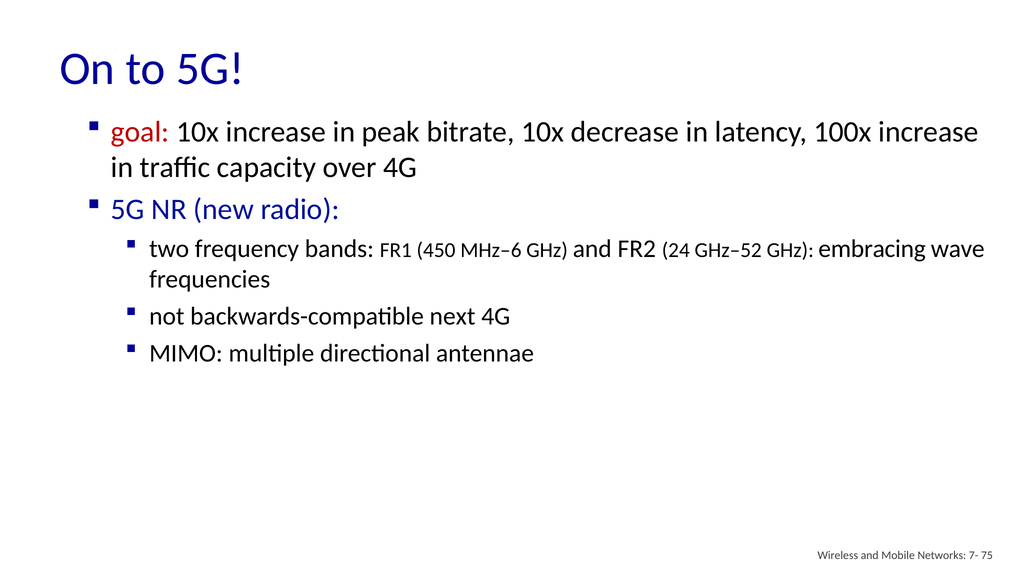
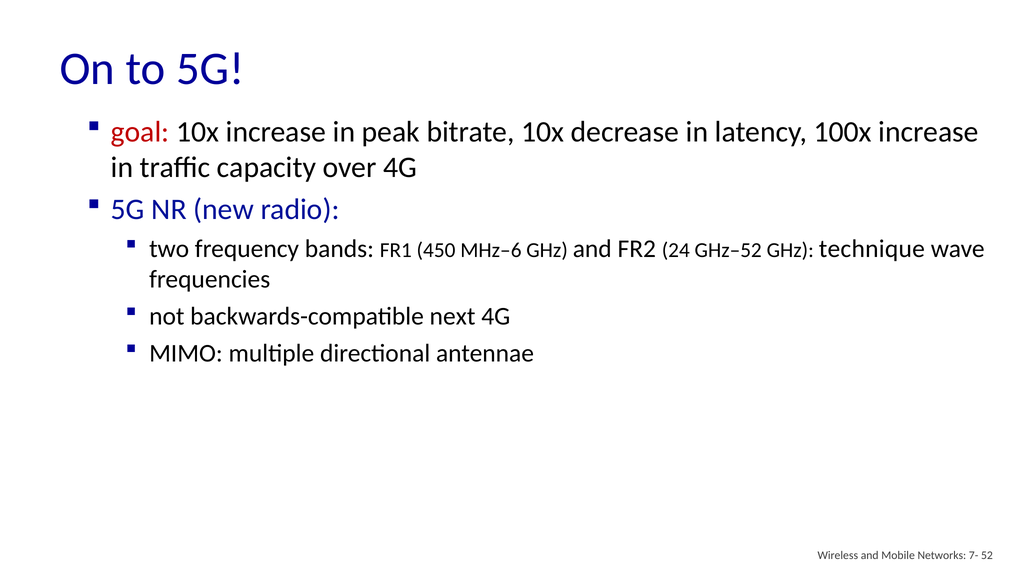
embracing: embracing -> technique
75: 75 -> 52
